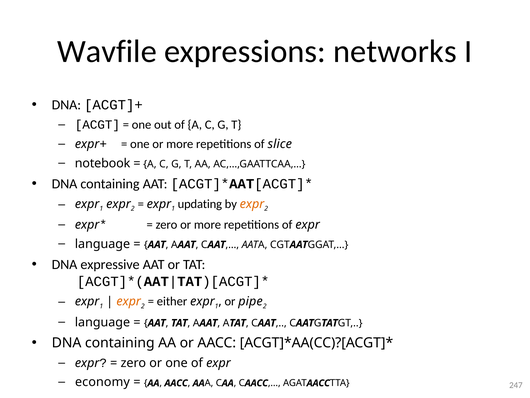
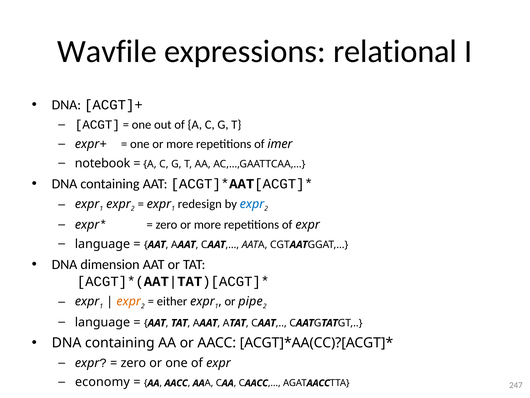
networks: networks -> relational
slice: slice -> imer
updating: updating -> redesign
expr at (252, 204) colour: orange -> blue
expressive: expressive -> dimension
